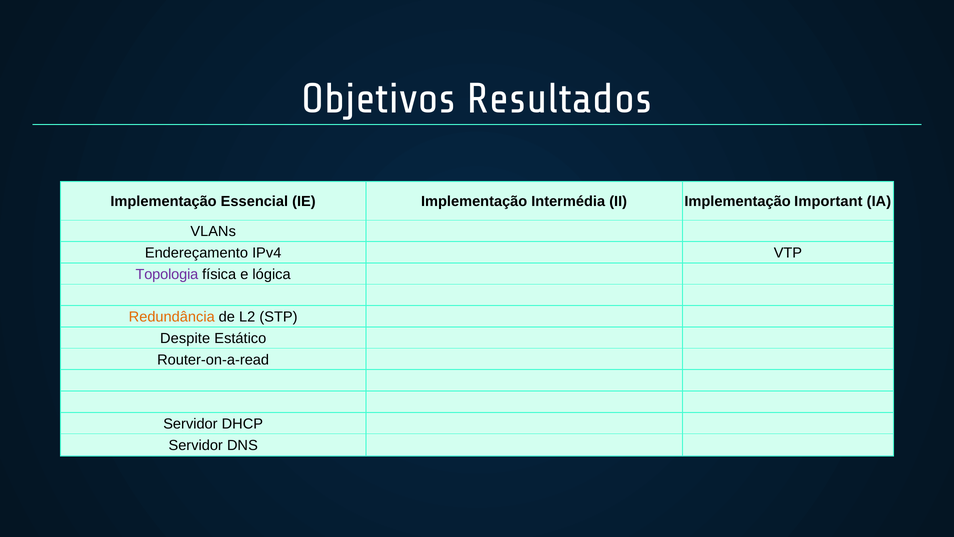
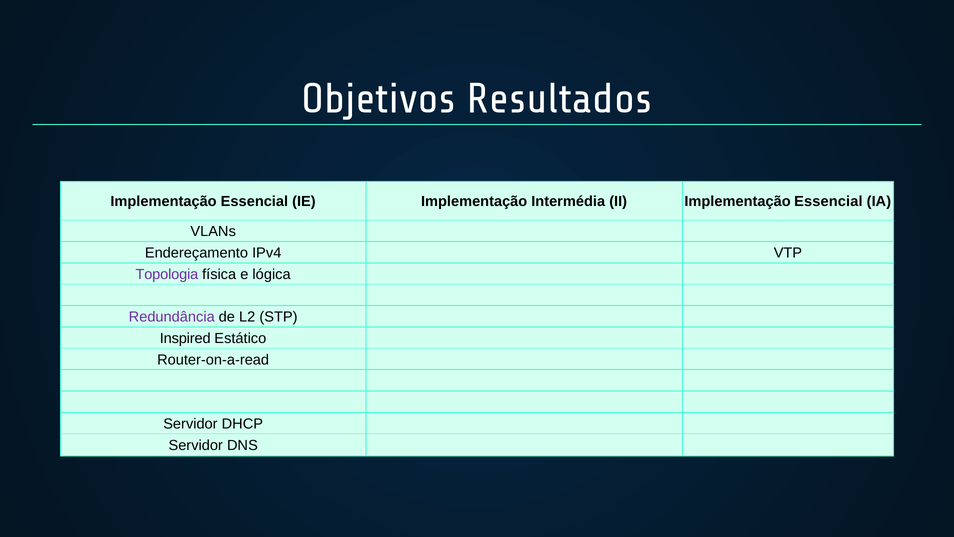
II Implementação Important: Important -> Essencial
Redundância colour: orange -> purple
Despite: Despite -> Inspired
